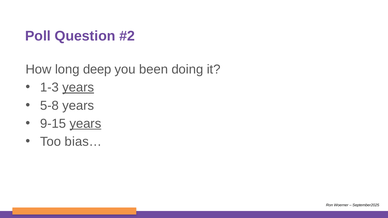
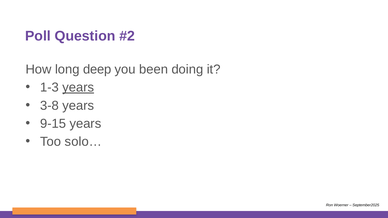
5-8: 5-8 -> 3-8
years at (85, 124) underline: present -> none
bias…: bias… -> solo…
